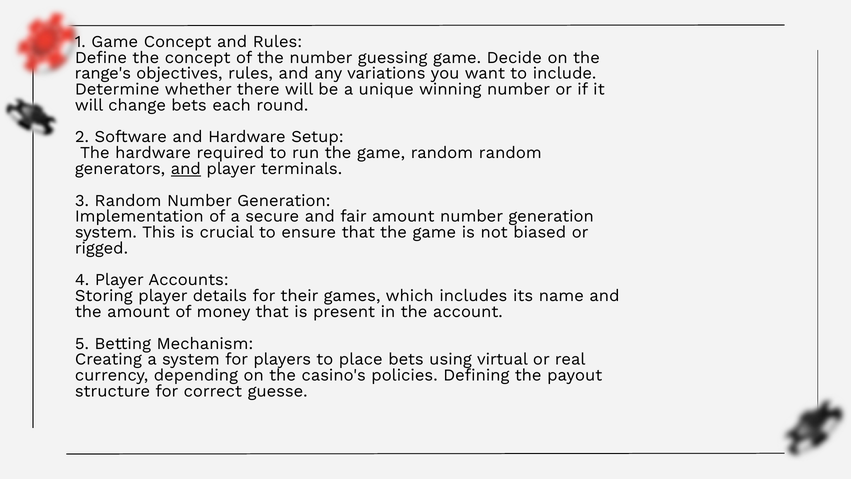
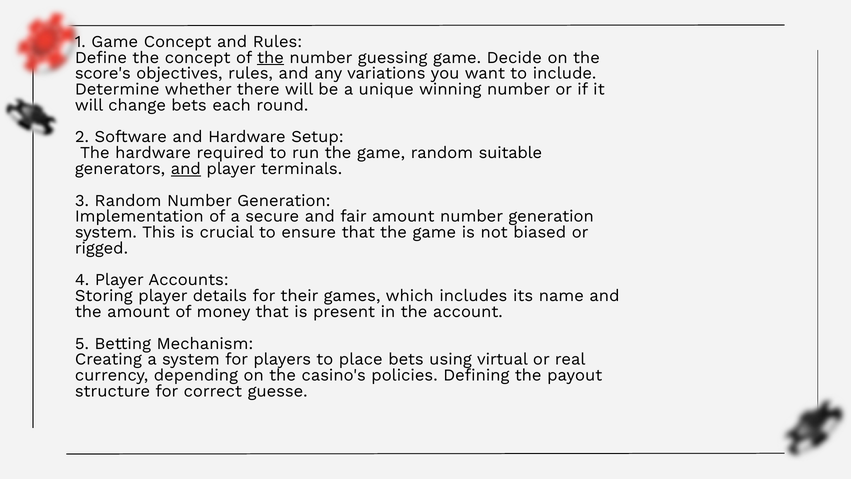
the at (270, 58) underline: none -> present
range's: range's -> score's
random random: random -> suitable
